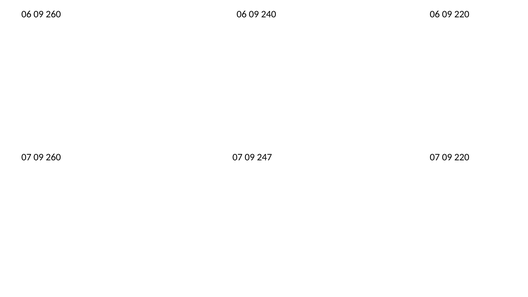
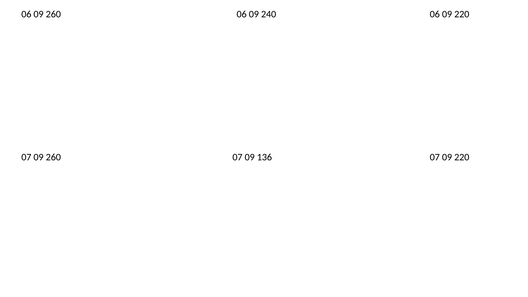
247: 247 -> 136
